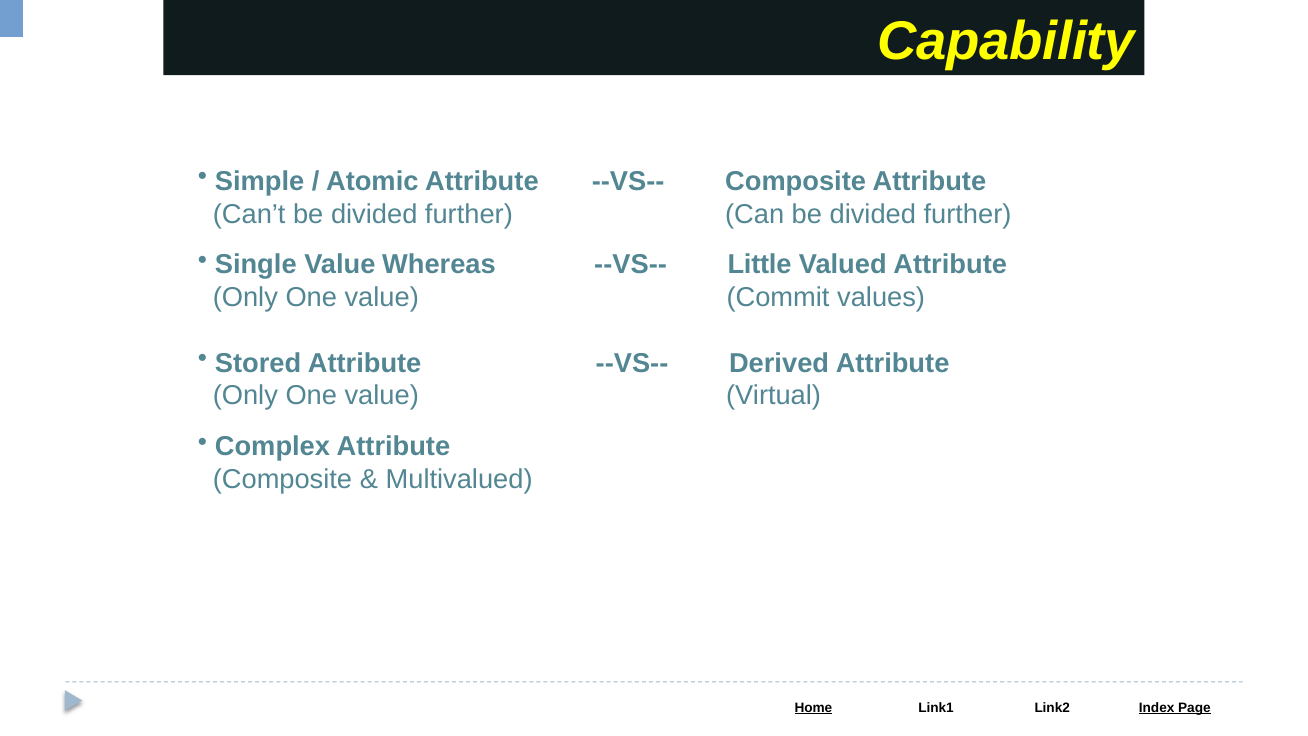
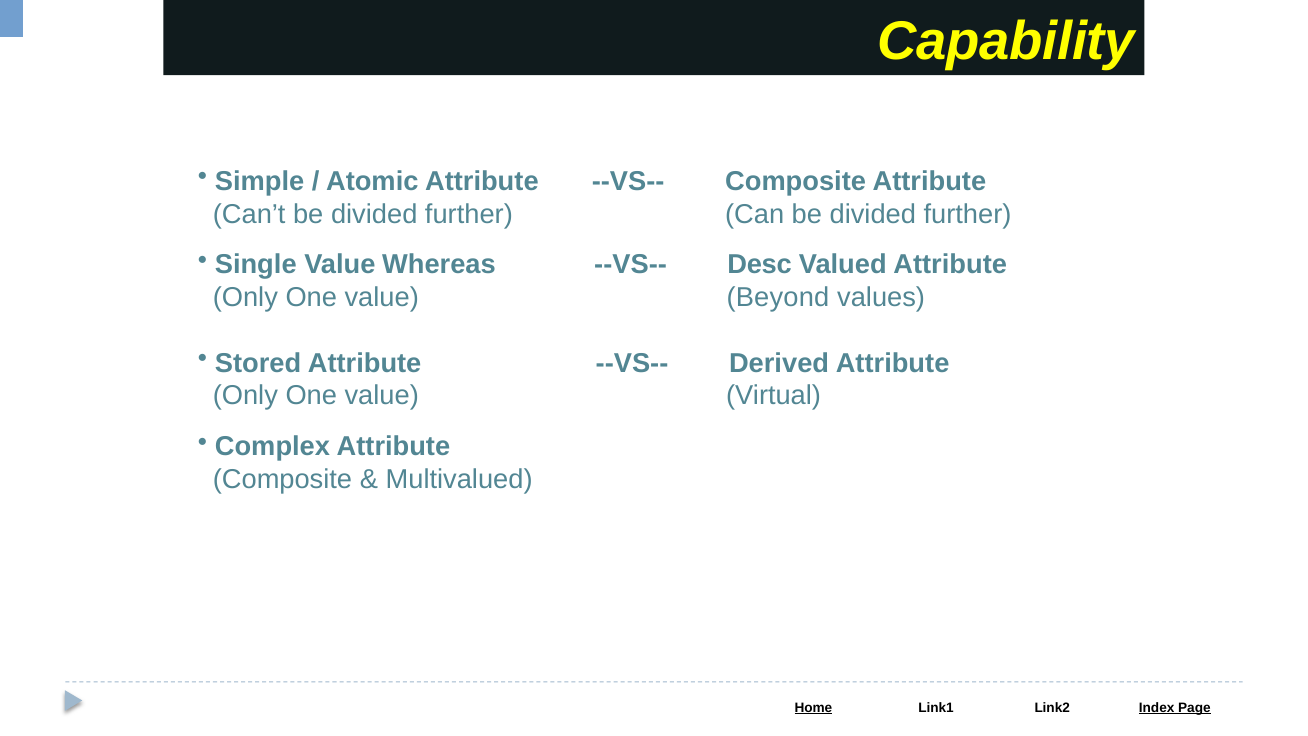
Little: Little -> Desc
Commit: Commit -> Beyond
